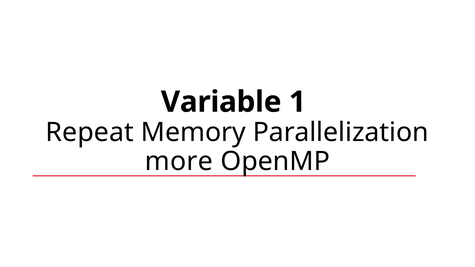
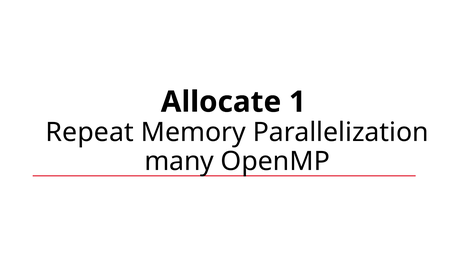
Variable: Variable -> Allocate
more: more -> many
